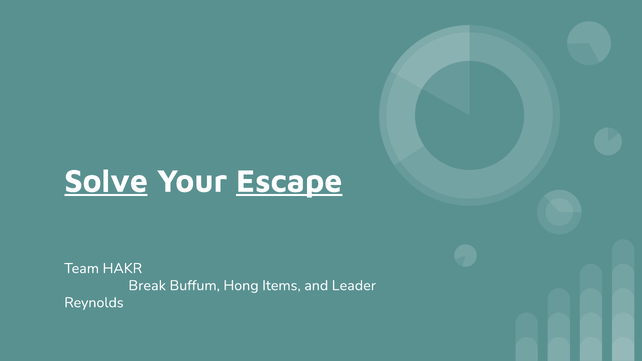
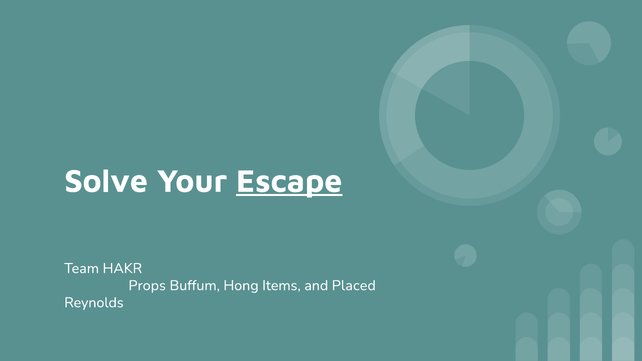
Solve underline: present -> none
Break: Break -> Props
Leader: Leader -> Placed
